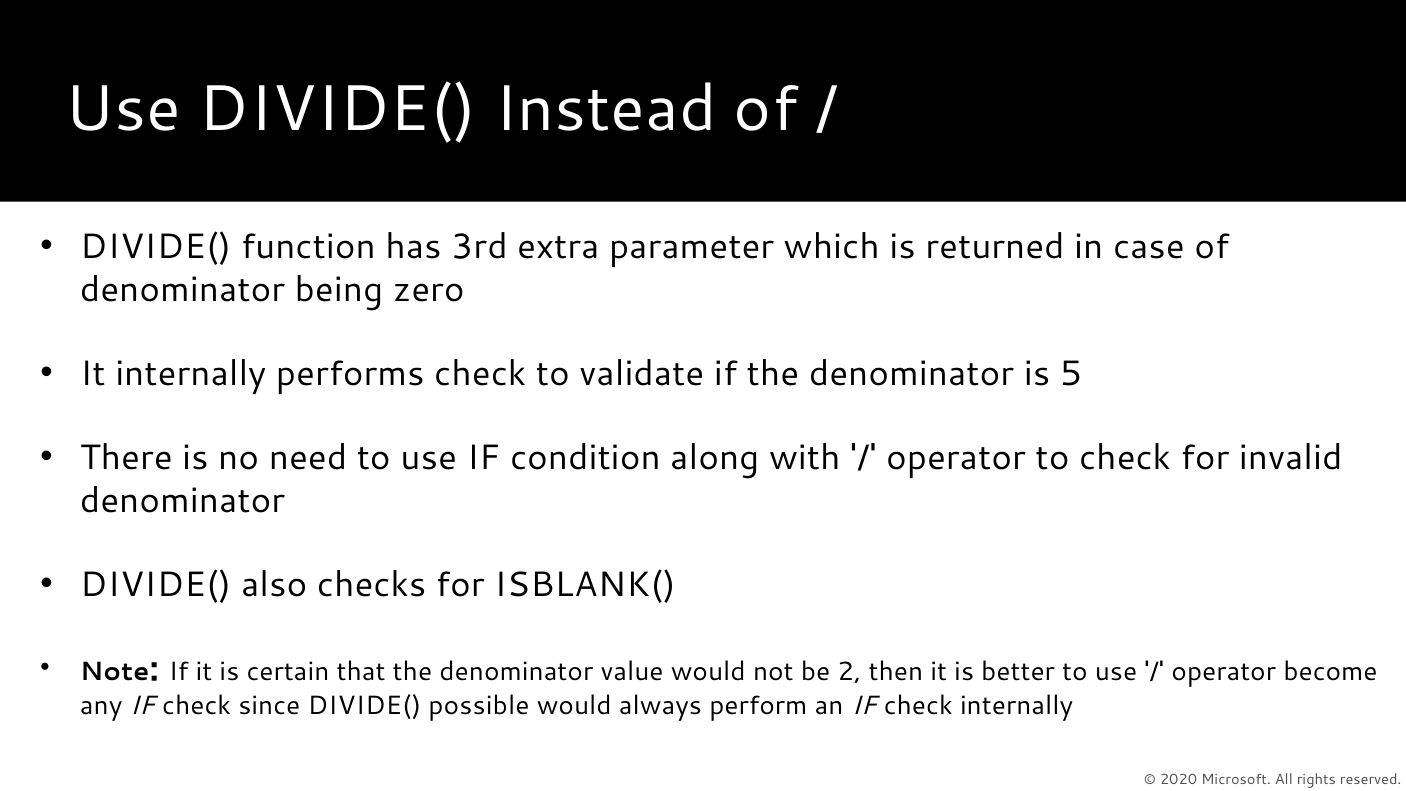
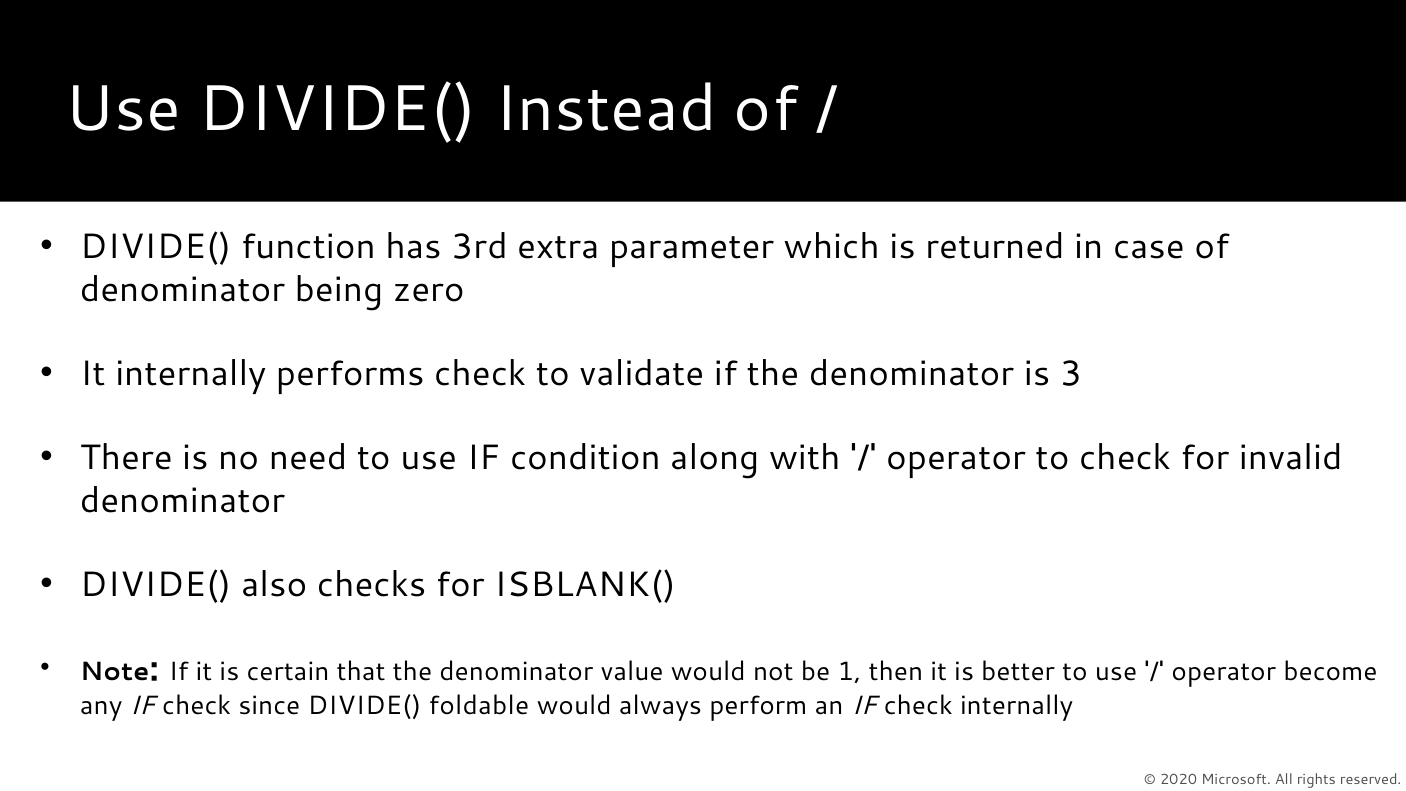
5: 5 -> 3
2: 2 -> 1
possible: possible -> foldable
